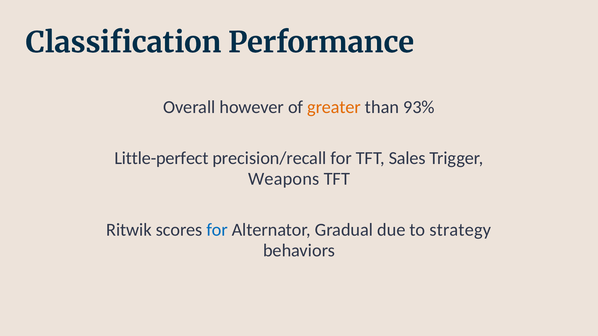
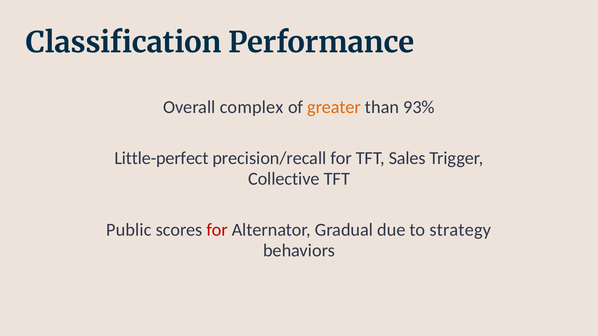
however: however -> complex
Weapons: Weapons -> Collective
Ritwik: Ritwik -> Public
for at (217, 230) colour: blue -> red
